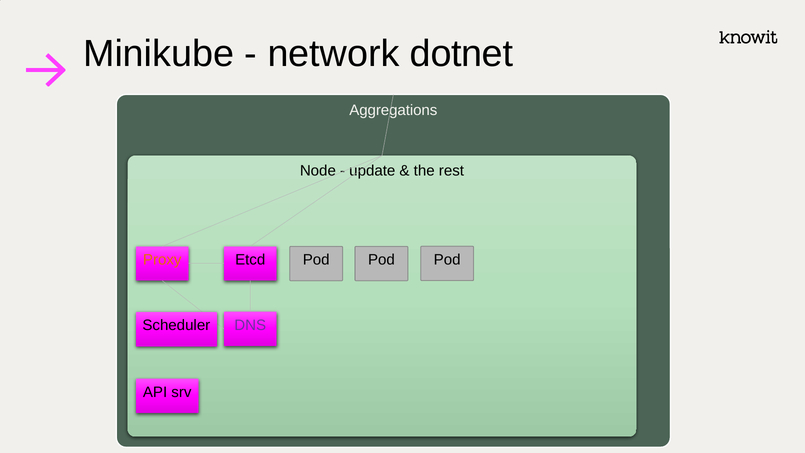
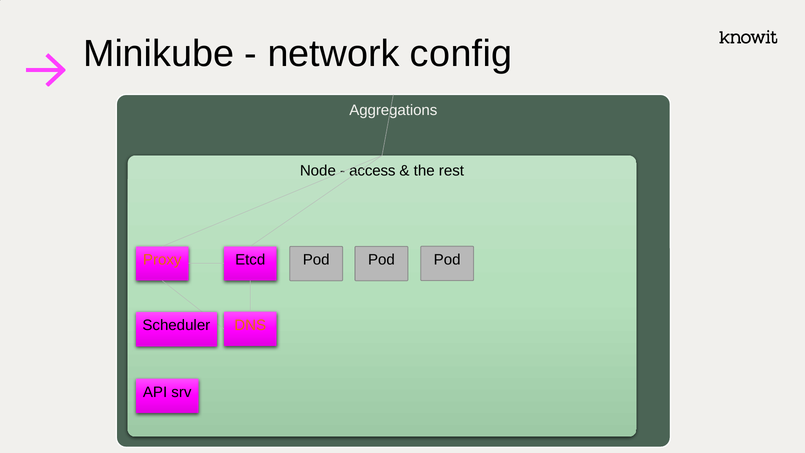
dotnet: dotnet -> config
update: update -> access
DNS colour: purple -> orange
